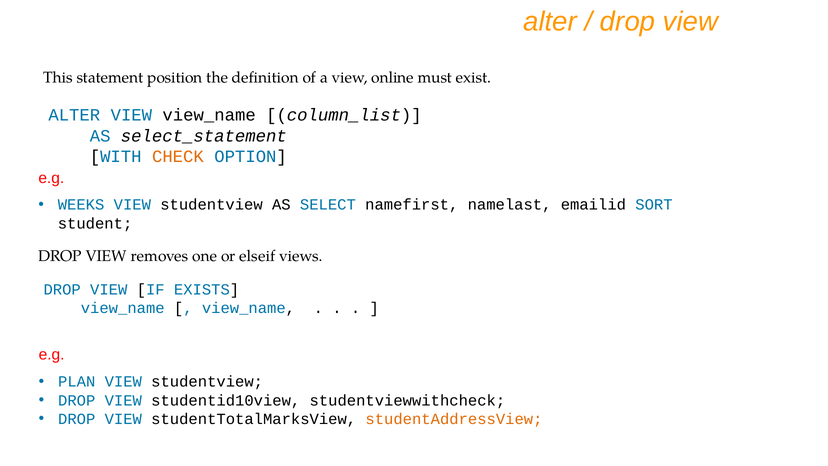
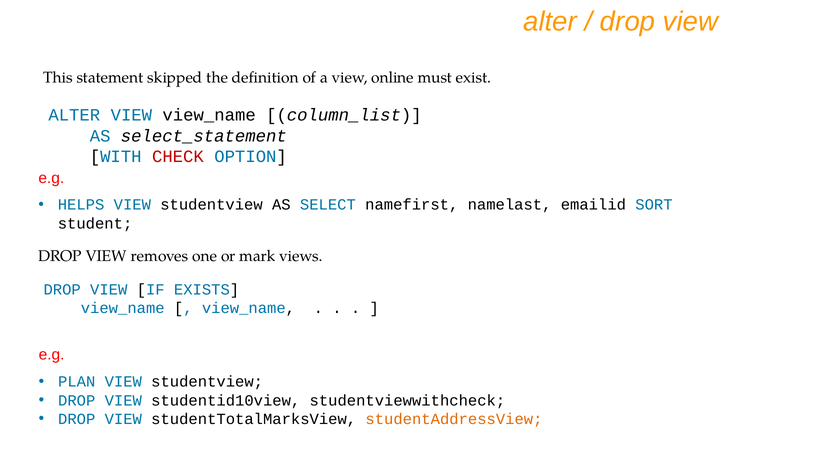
position: position -> skipped
CHECK colour: orange -> red
WEEKS: WEEKS -> HELPS
elseif: elseif -> mark
